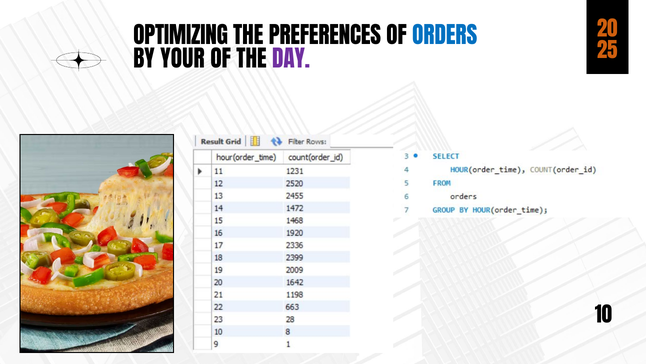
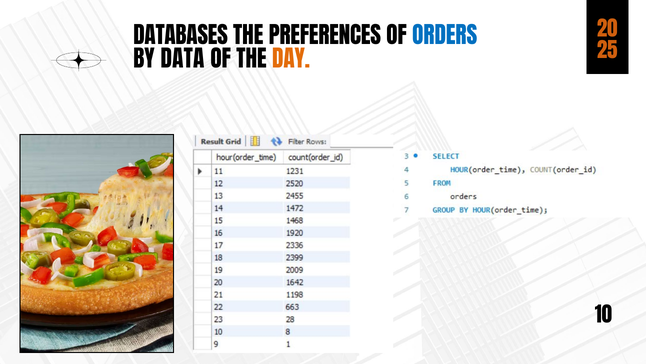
OPTIMIZING: OPTIMIZING -> DATABASES
YOUR: YOUR -> DATA
DAY colour: purple -> orange
